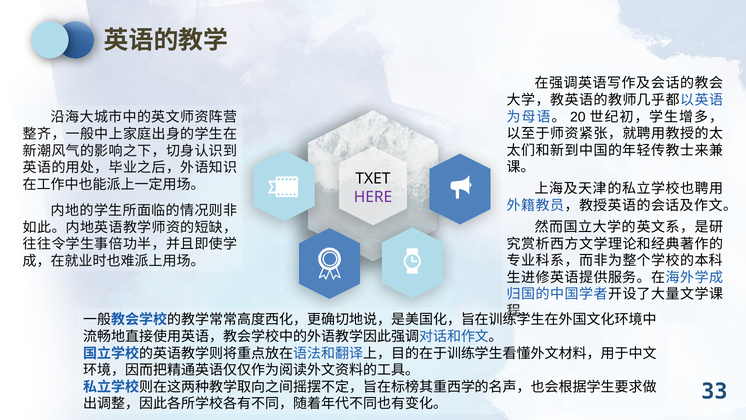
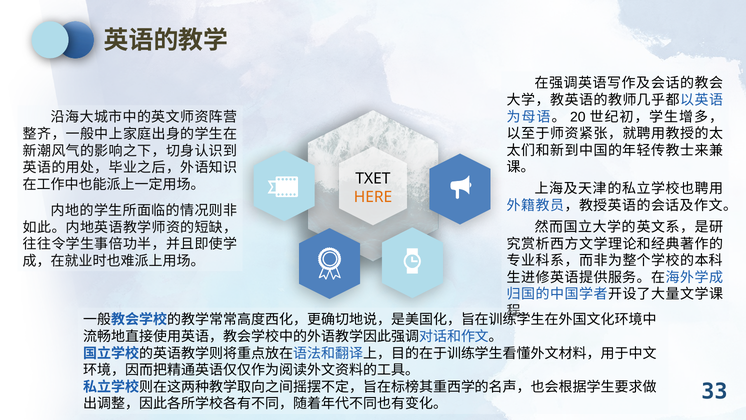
HERE colour: purple -> orange
